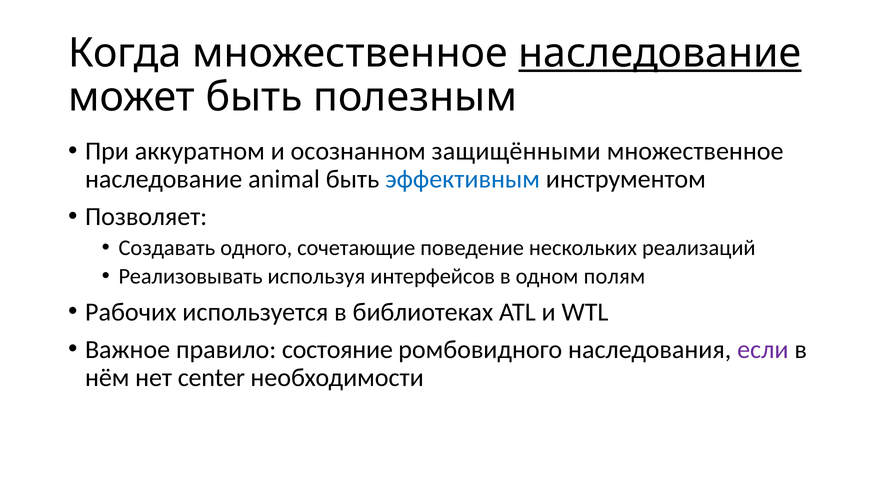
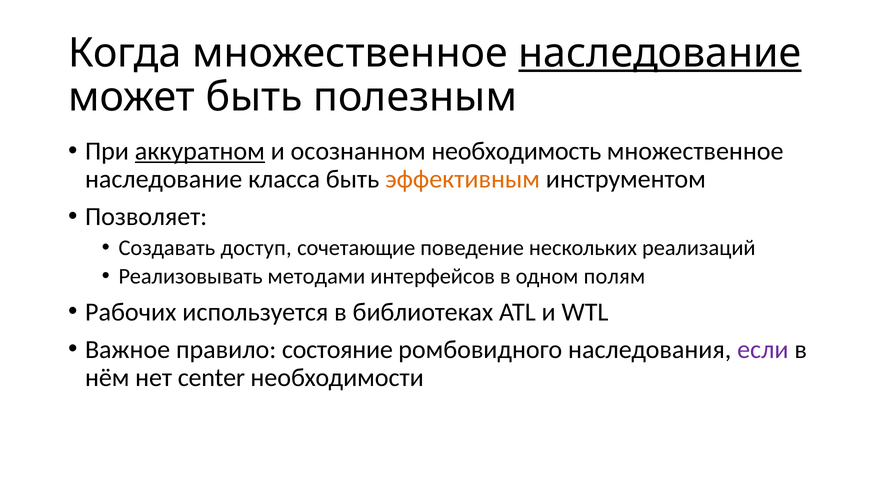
аккуратном underline: none -> present
защищёнными: защищёнными -> необходимость
animal: animal -> класса
эффективным colour: blue -> orange
одного: одного -> доступ
используя: используя -> методами
